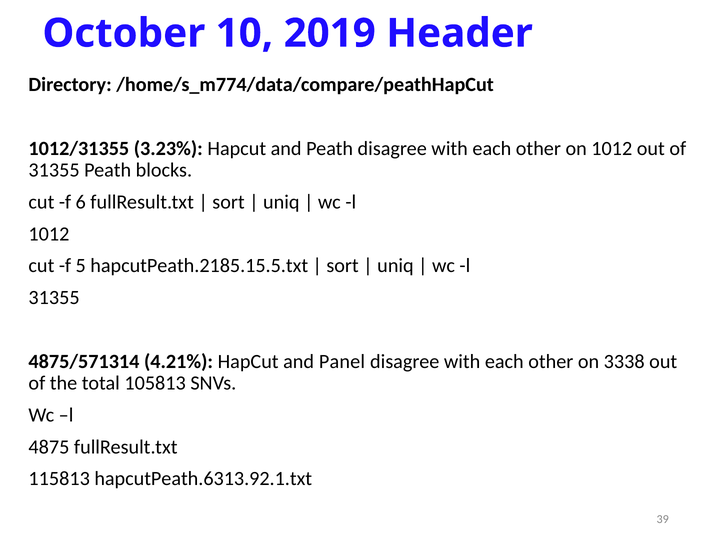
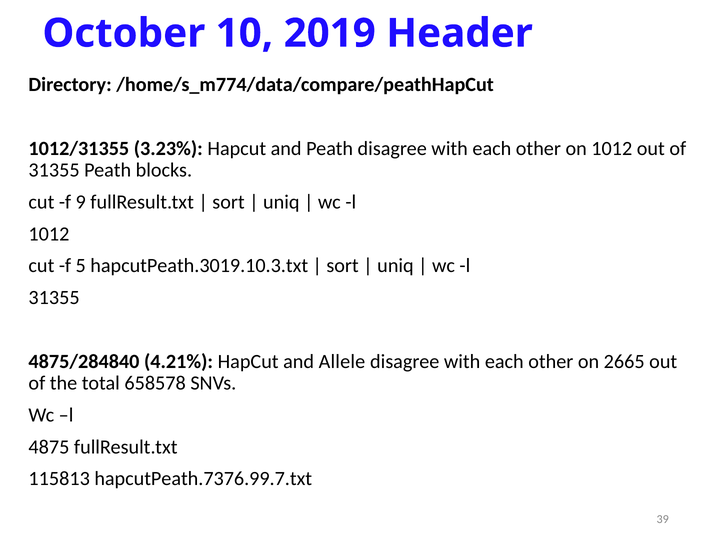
6: 6 -> 9
hapcutPeath.2185.15.5.txt: hapcutPeath.2185.15.5.txt -> hapcutPeath.3019.10.3.txt
4875/571314: 4875/571314 -> 4875/284840
Panel: Panel -> Allele
3338: 3338 -> 2665
105813: 105813 -> 658578
hapcutPeath.6313.92.1.txt: hapcutPeath.6313.92.1.txt -> hapcutPeath.7376.99.7.txt
